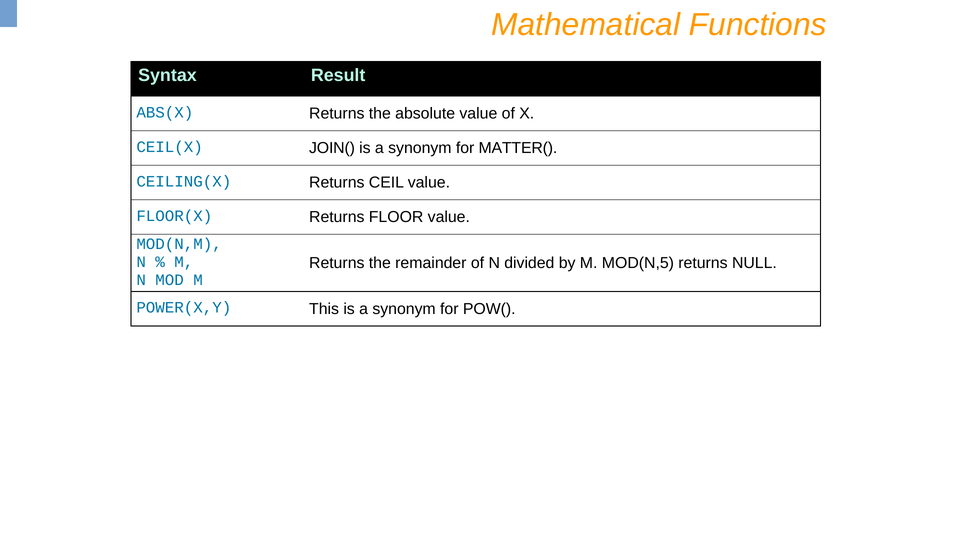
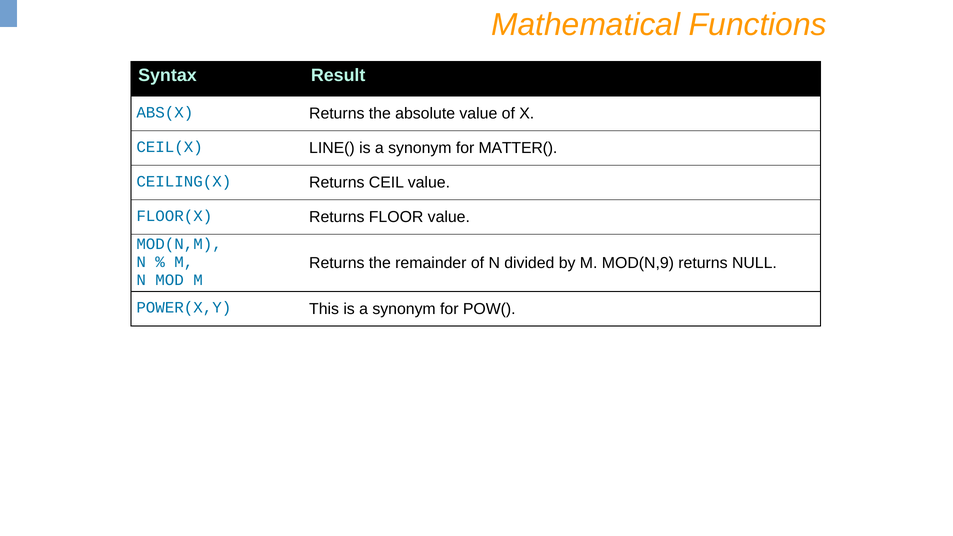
JOIN(: JOIN( -> LINE(
MOD(N,5: MOD(N,5 -> MOD(N,9
